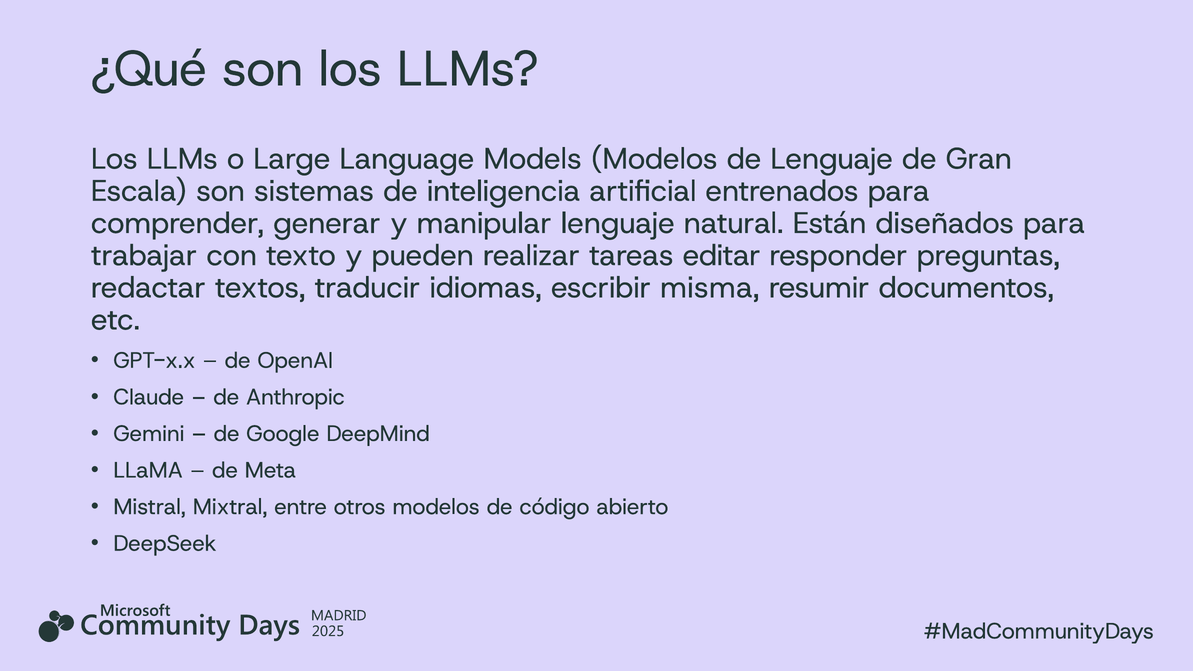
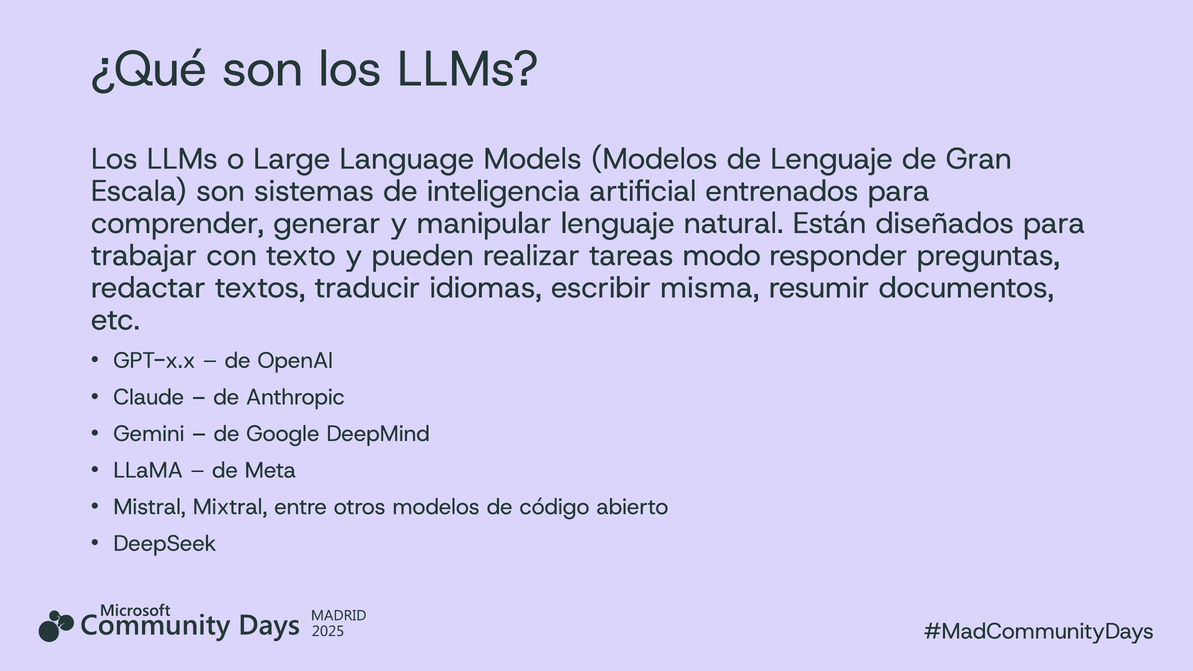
editar: editar -> modo
